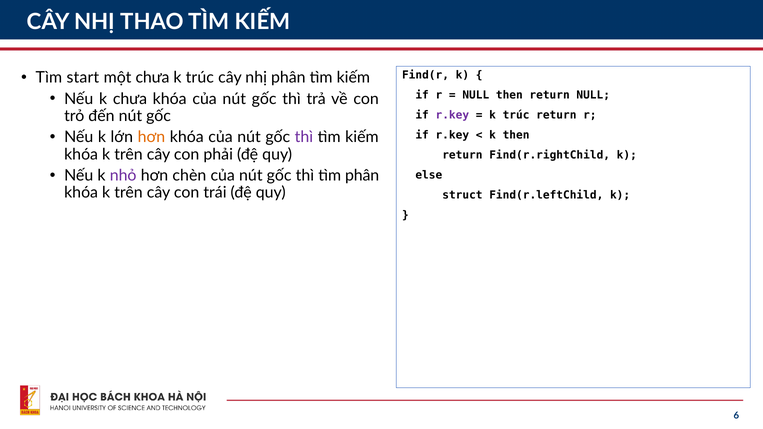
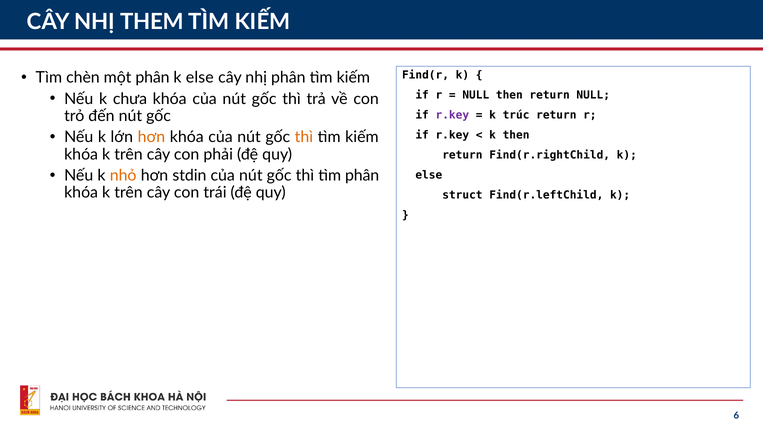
THAO: THAO -> THEM
start: start -> chèn
một chưa: chưa -> phân
trúc at (200, 78): trúc -> else
thì at (304, 137) colour: purple -> orange
nhỏ colour: purple -> orange
chèn: chèn -> stdin
